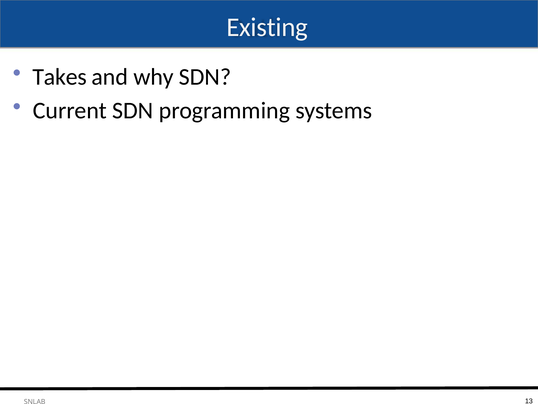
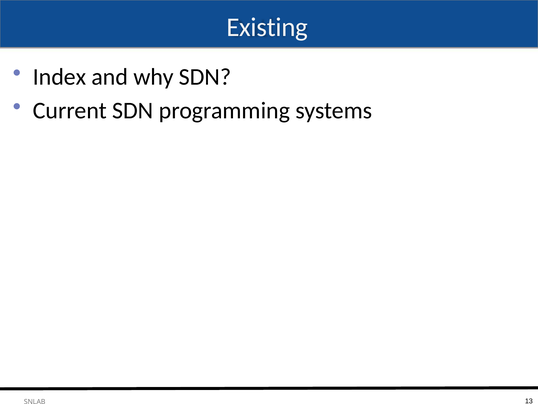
Takes: Takes -> Index
